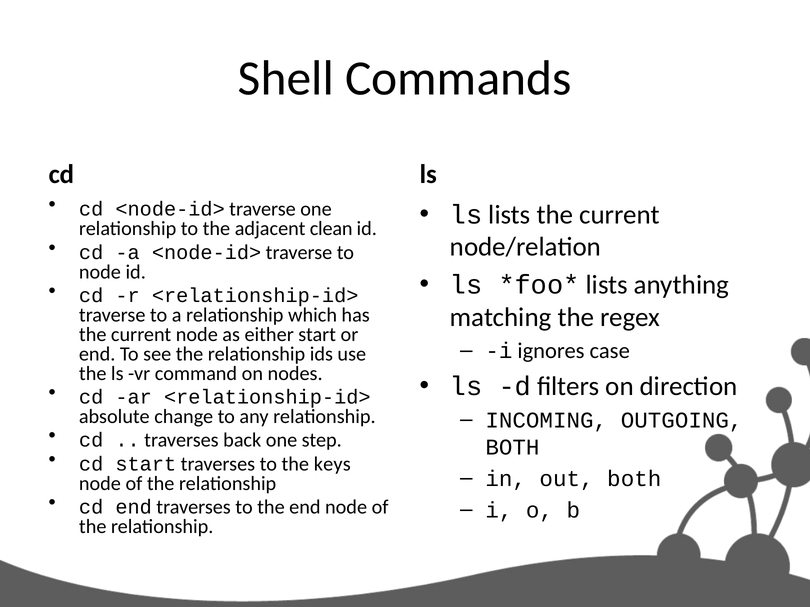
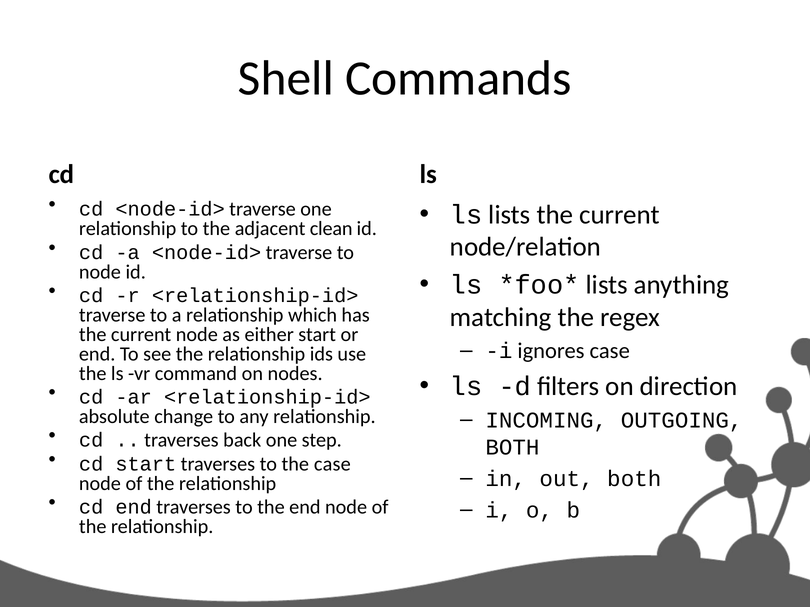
the keys: keys -> case
